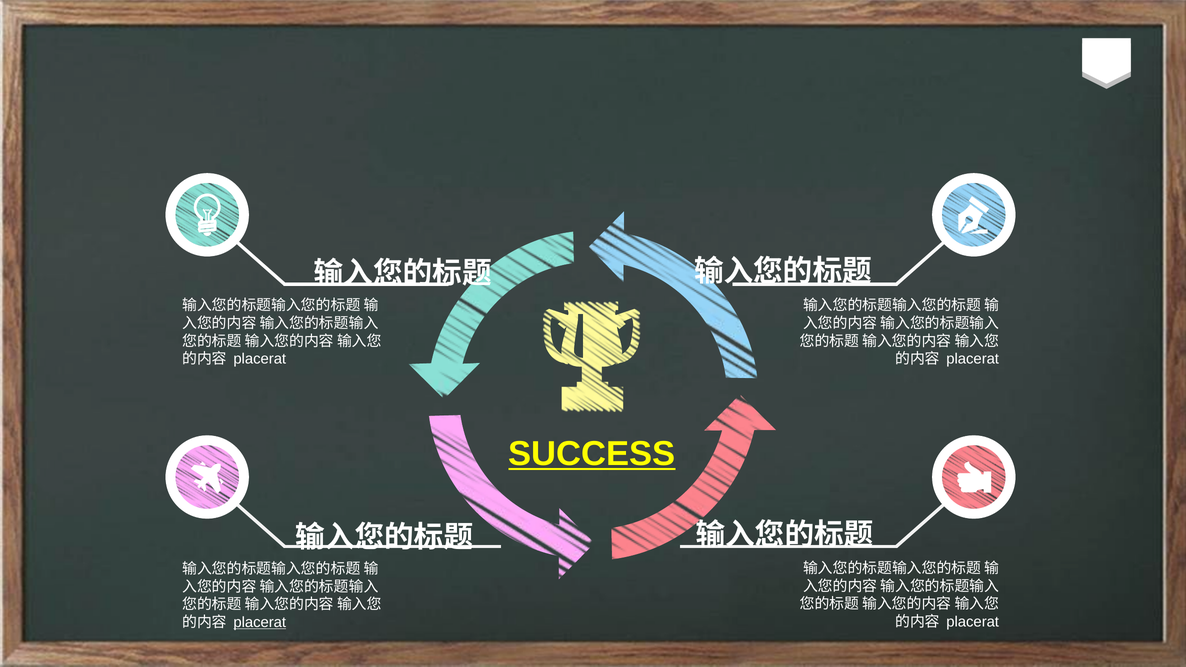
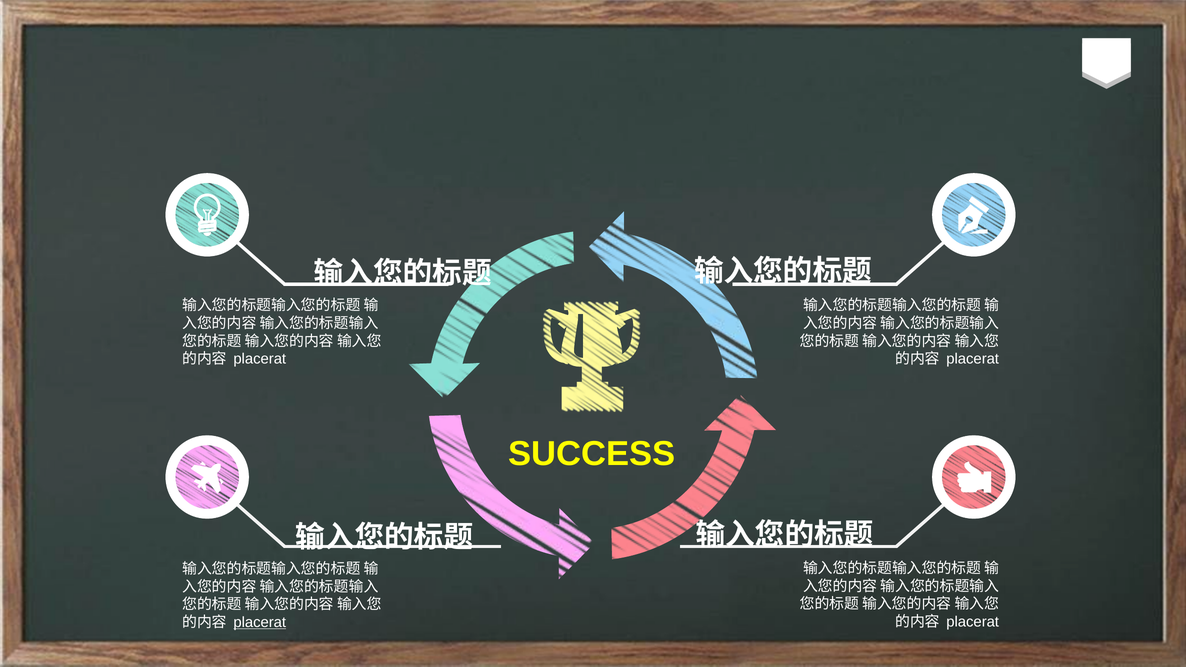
SUCCESS underline: present -> none
